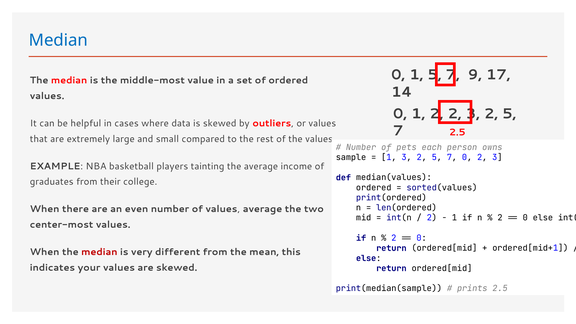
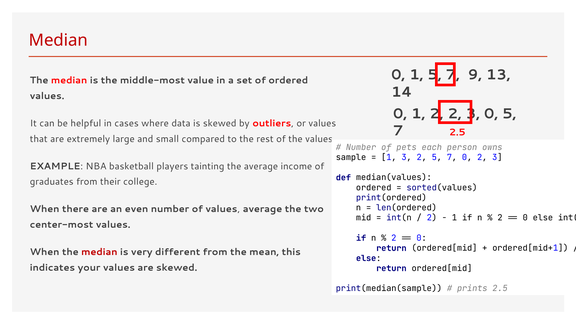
Median at (58, 40) colour: blue -> red
17: 17 -> 13
2 at (491, 114): 2 -> 0
